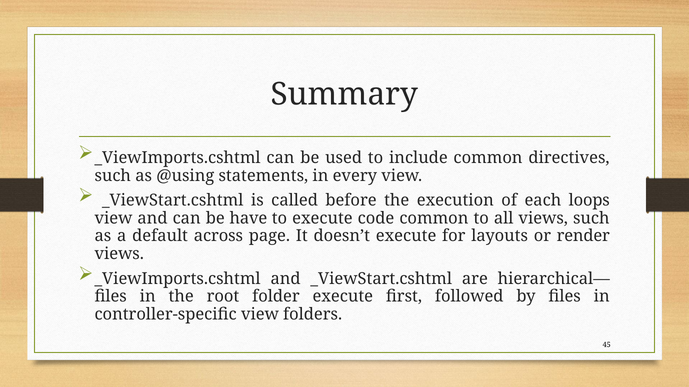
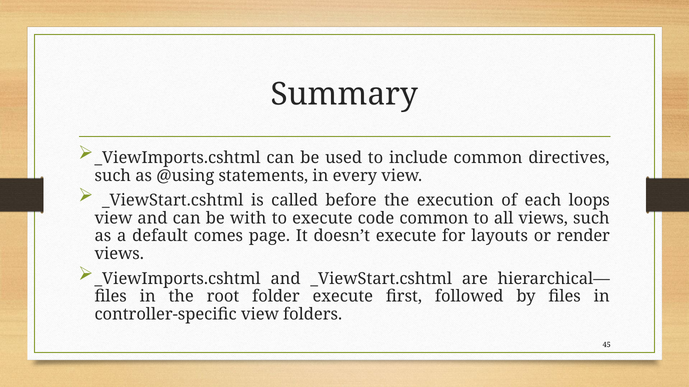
have: have -> with
across: across -> comes
